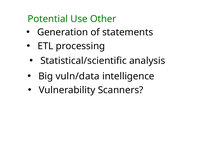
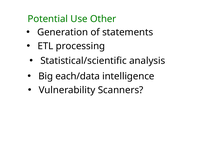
vuln/data: vuln/data -> each/data
